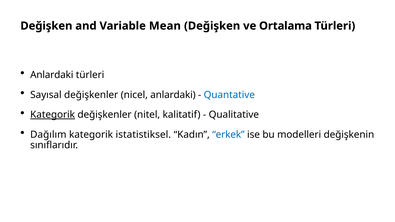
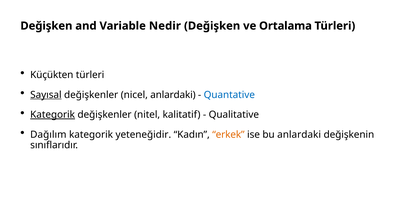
Mean: Mean -> Nedir
Anlardaki at (52, 75): Anlardaki -> Küçükten
Sayısal underline: none -> present
istatistiksel: istatistiksel -> yeteneğidir
erkek colour: blue -> orange
bu modelleri: modelleri -> anlardaki
